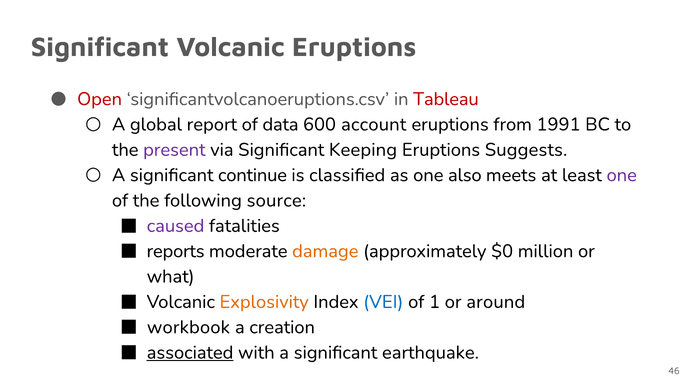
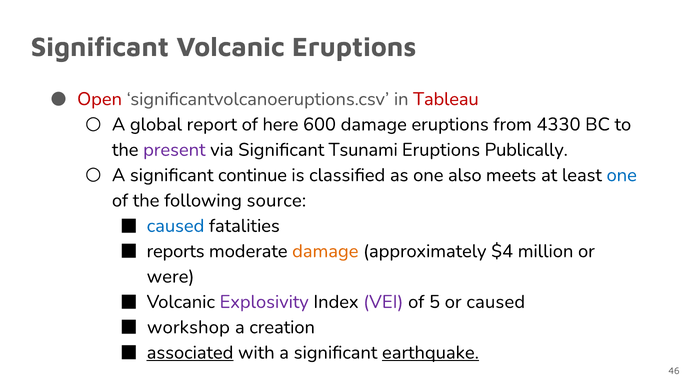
data: data -> here
600 account: account -> damage
1991: 1991 -> 4330
Keeping: Keeping -> Tsunami
Suggests: Suggests -> Publically
one at (622, 175) colour: purple -> blue
caused at (176, 226) colour: purple -> blue
$0: $0 -> $4
what: what -> were
Explosivity colour: orange -> purple
VEI colour: blue -> purple
1: 1 -> 5
or around: around -> caused
workbook: workbook -> workshop
earthquake underline: none -> present
